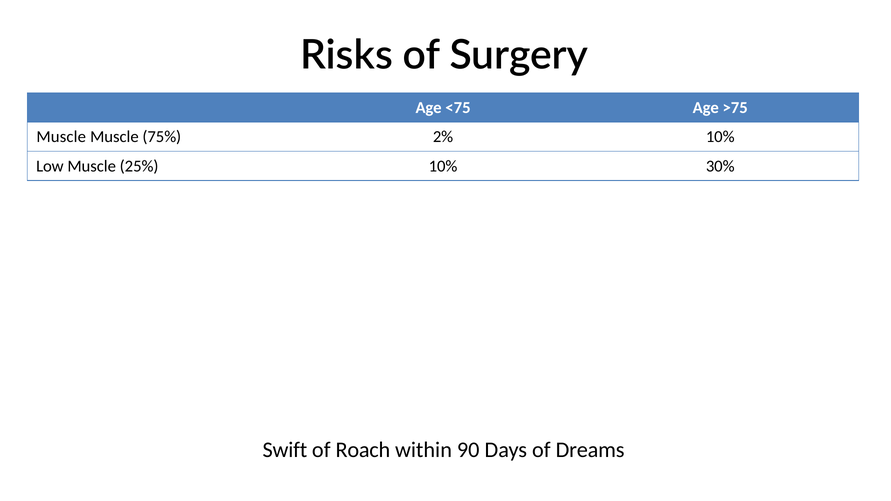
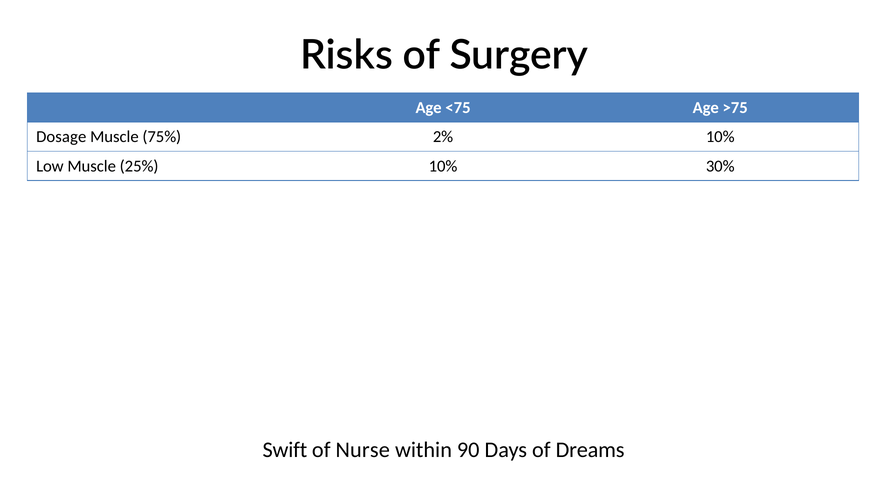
Muscle at (61, 137): Muscle -> Dosage
Roach: Roach -> Nurse
